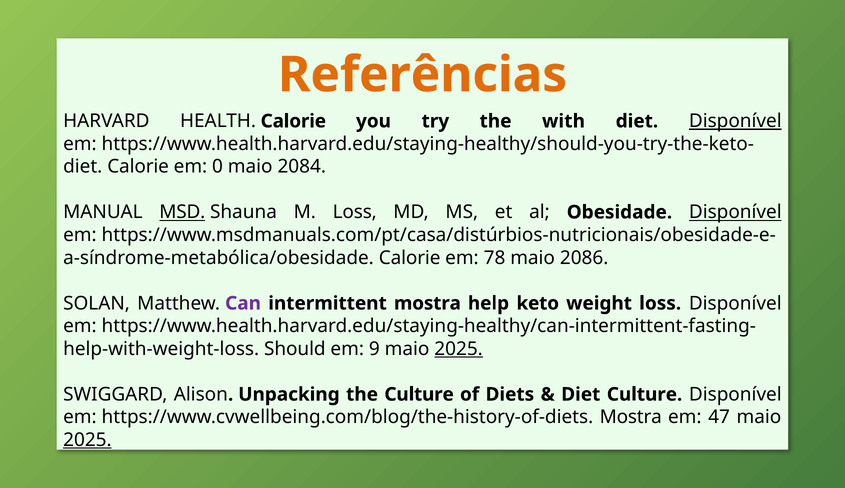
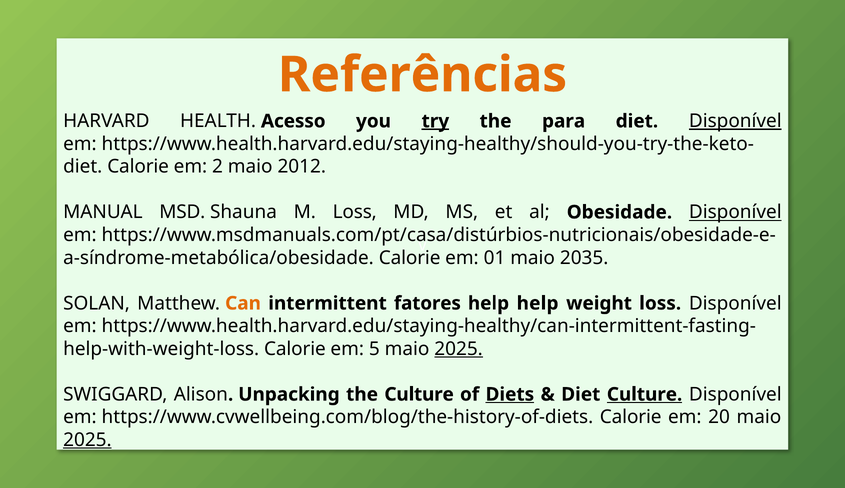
HEALTH Calorie: Calorie -> Acesso
try underline: none -> present
with: with -> para
0: 0 -> 2
2084: 2084 -> 2012
MSD underline: present -> none
78: 78 -> 01
2086: 2086 -> 2035
Can colour: purple -> orange
intermittent mostra: mostra -> fatores
help keto: keto -> help
Should at (295, 349): Should -> Calorie
9: 9 -> 5
Diets underline: none -> present
Culture at (645, 394) underline: none -> present
https://www.cvwellbeing.com/blog/the-history-of-diets Mostra: Mostra -> Calorie
47: 47 -> 20
